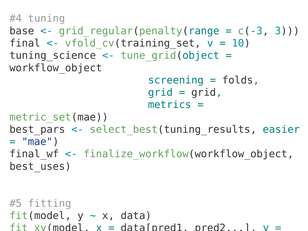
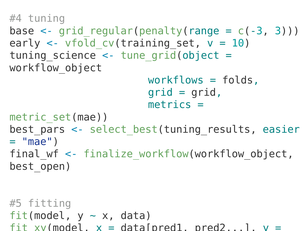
final: final -> early
screening: screening -> workflows
best_uses: best_uses -> best_open
